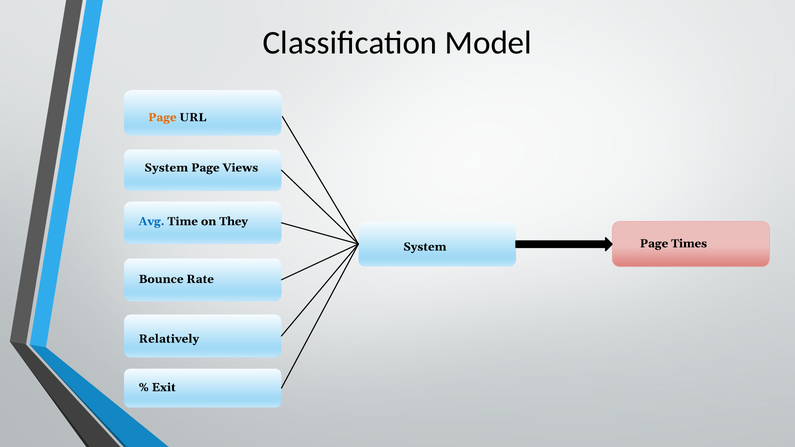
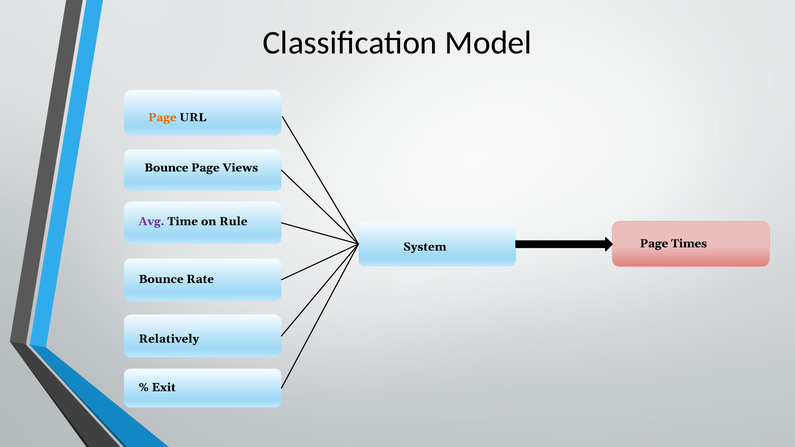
System at (166, 168): System -> Bounce
Avg colour: blue -> purple
They: They -> Rule
